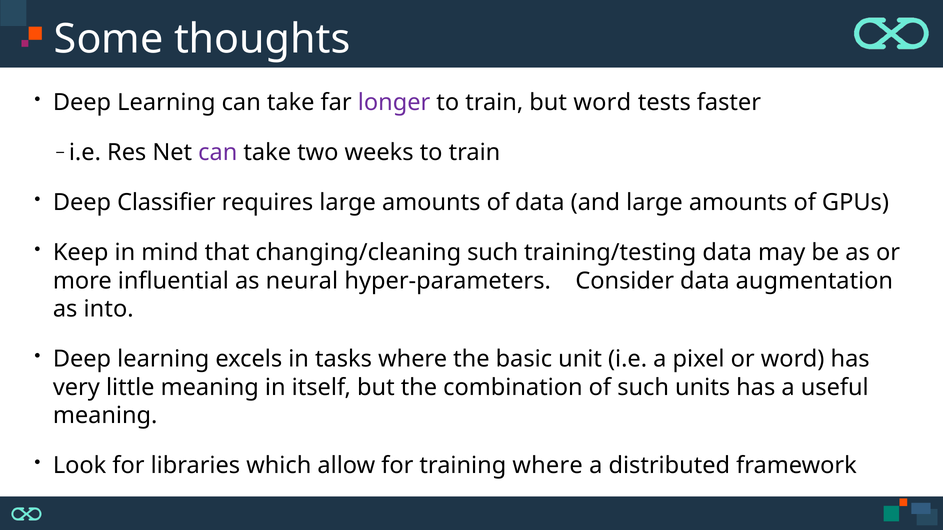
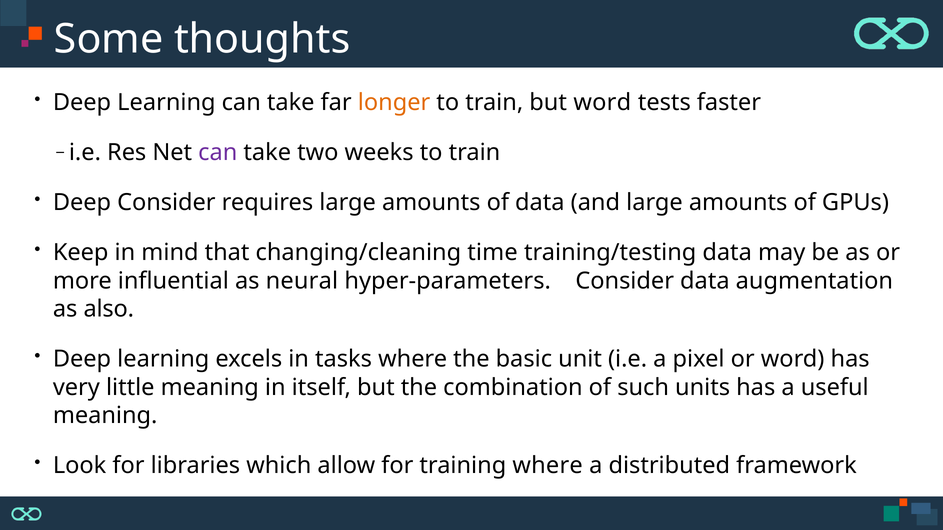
longer colour: purple -> orange
Deep Classifier: Classifier -> Consider
changing/cleaning such: such -> time
into: into -> also
